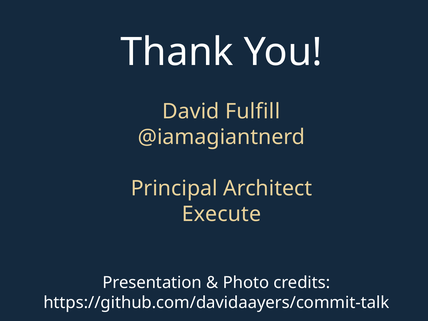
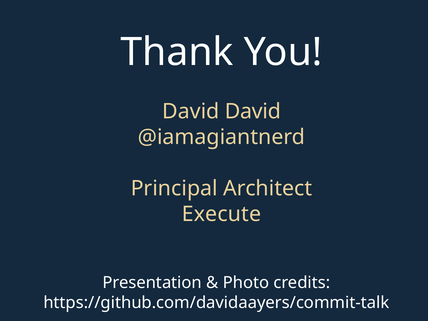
David Fulfill: Fulfill -> David
